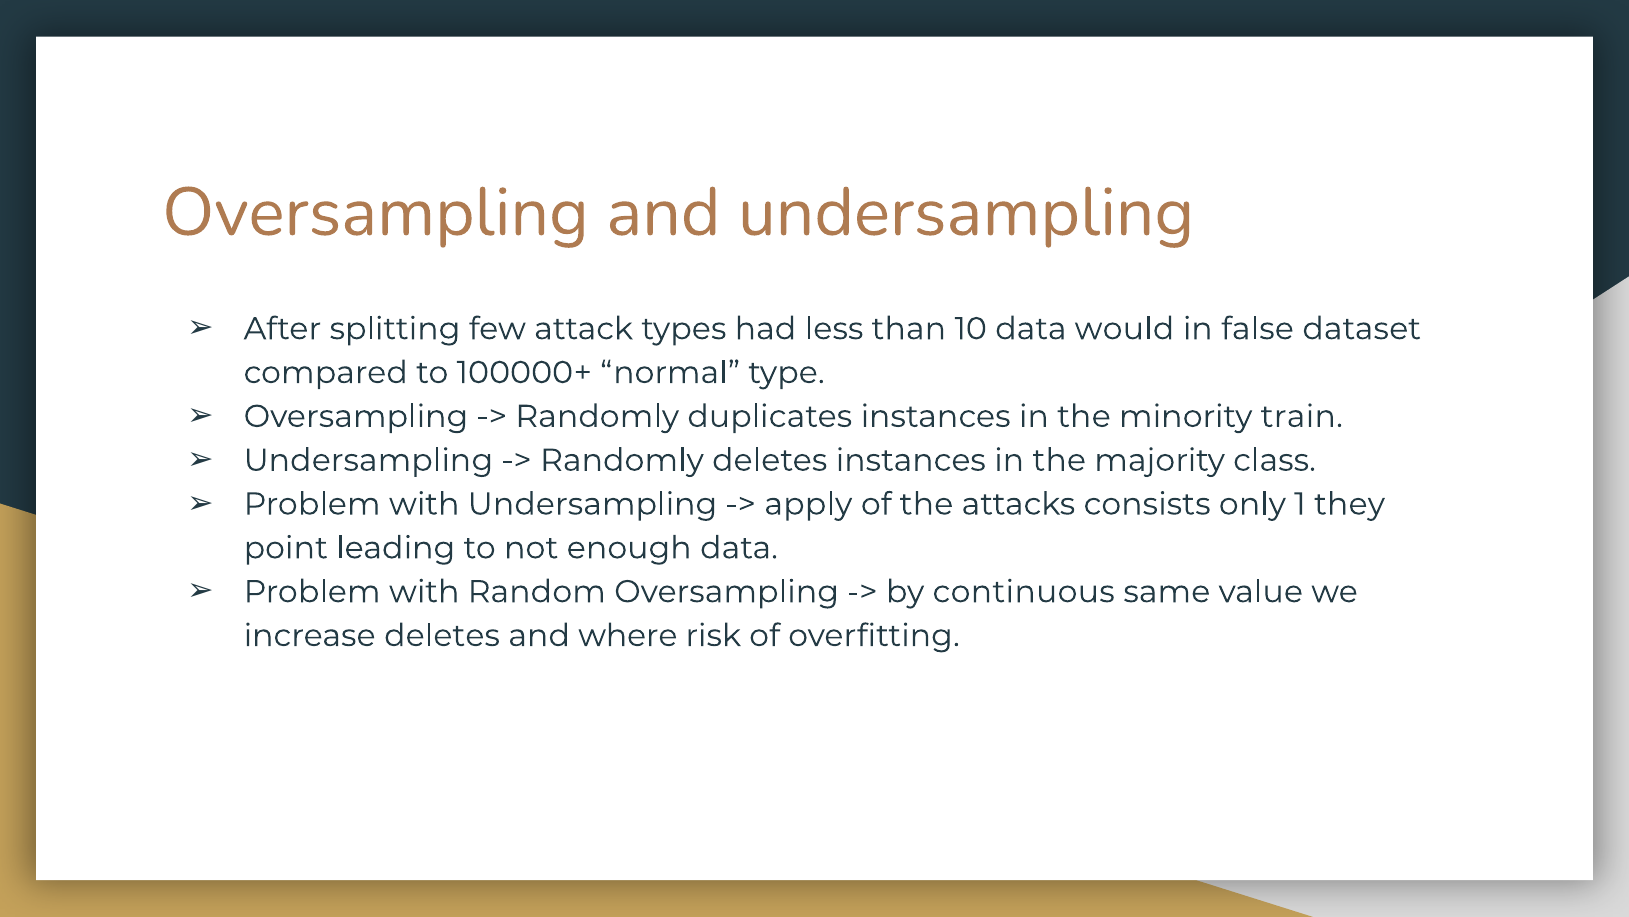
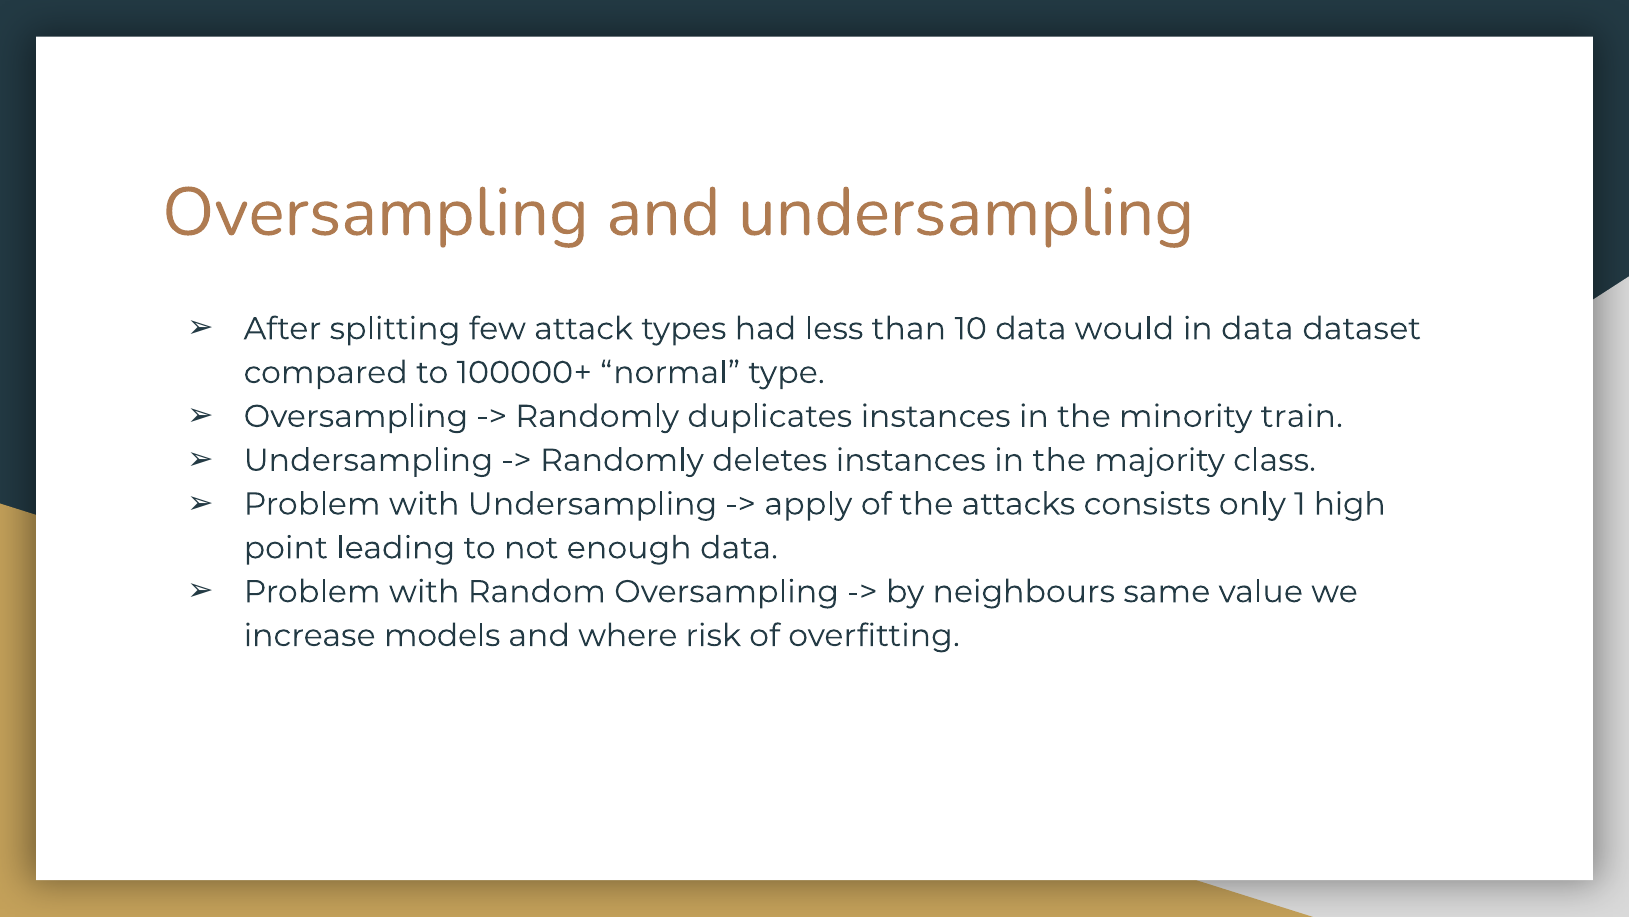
in false: false -> data
they: they -> high
continuous: continuous -> neighbours
increase deletes: deletes -> models
